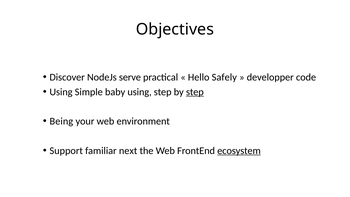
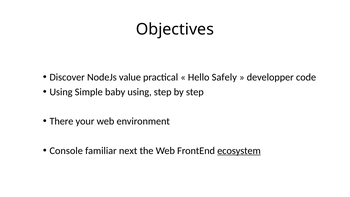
serve: serve -> value
step at (195, 92) underline: present -> none
Being: Being -> There
Support: Support -> Console
